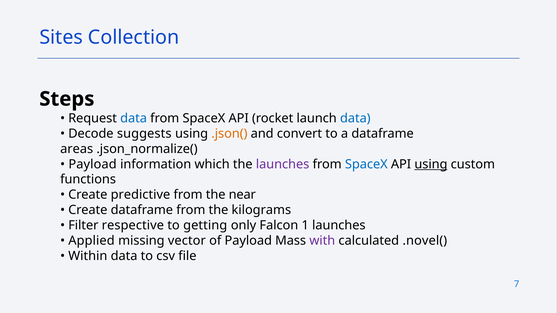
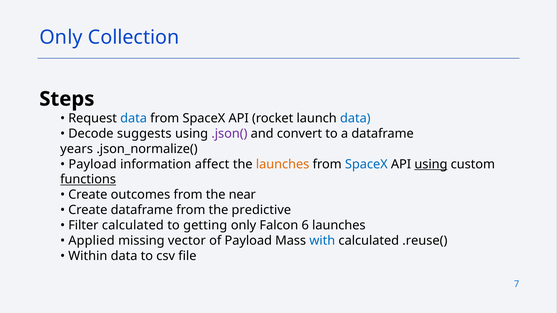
Sites at (61, 37): Sites -> Only
.json( colour: orange -> purple
areas: areas -> years
which: which -> affect
launches at (283, 164) colour: purple -> orange
functions underline: none -> present
predictive: predictive -> outcomes
kilograms: kilograms -> predictive
Filter respective: respective -> calculated
1: 1 -> 6
with colour: purple -> blue
.novel(: .novel( -> .reuse(
